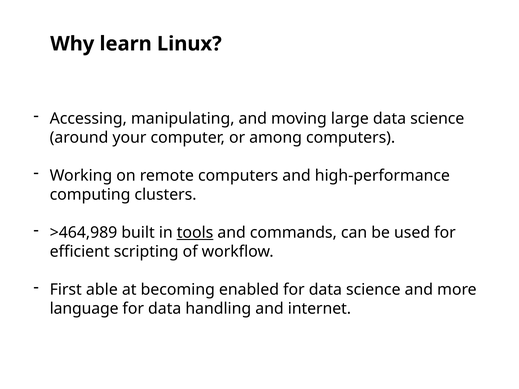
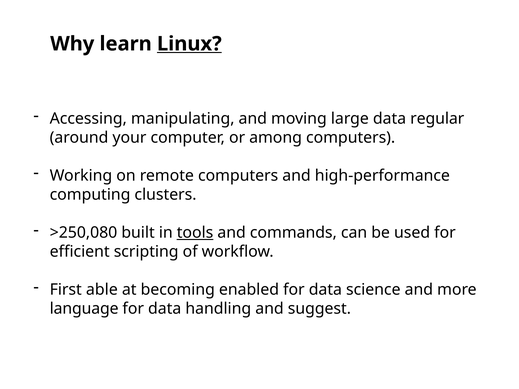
Linux underline: none -> present
large data science: science -> regular
>464,989: >464,989 -> >250,080
internet: internet -> suggest
